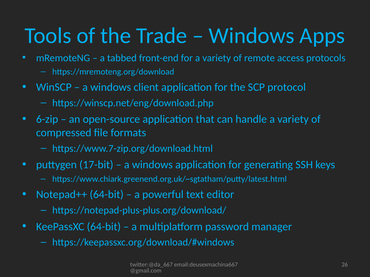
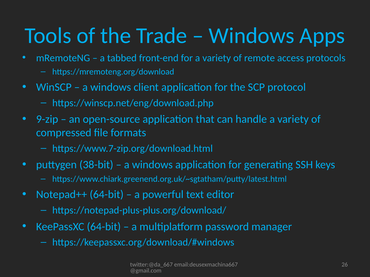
6-zip: 6-zip -> 9-zip
17-bit: 17-bit -> 38-bit
